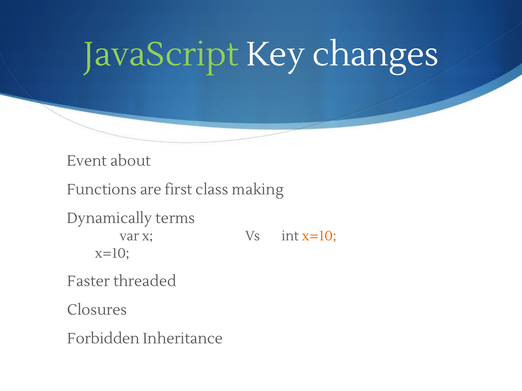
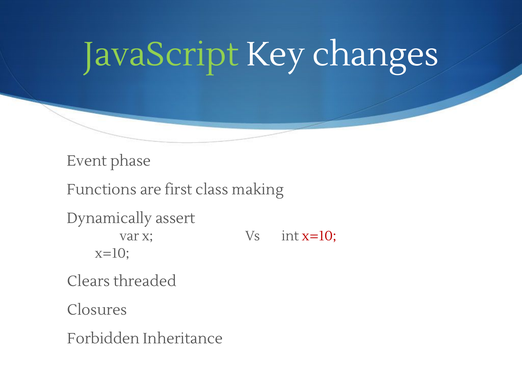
about: about -> phase
terms: terms -> assert
x=10 at (319, 236) colour: orange -> red
Faster: Faster -> Clears
